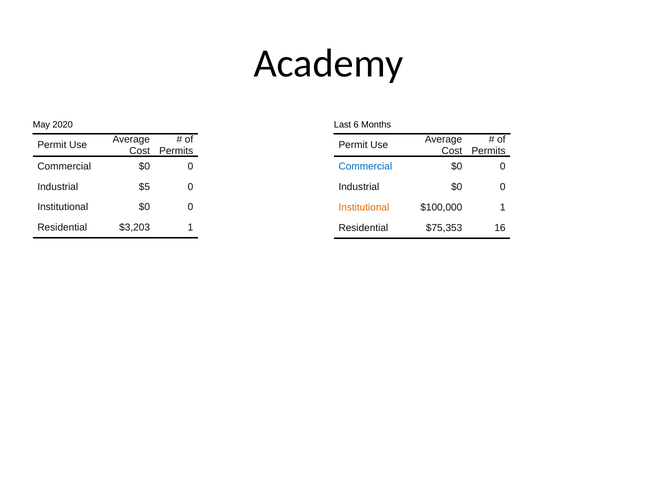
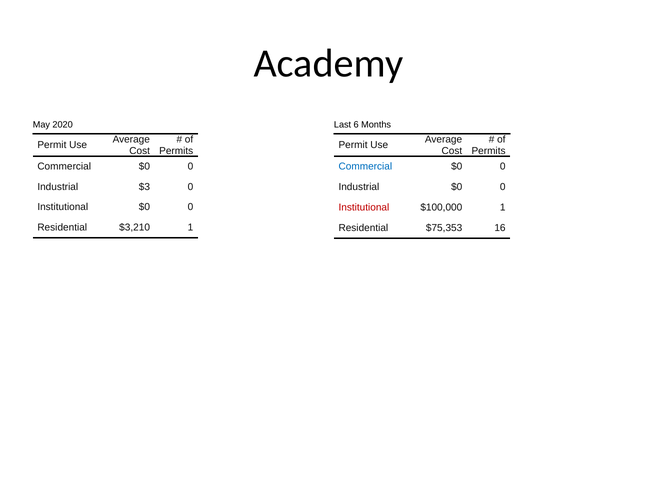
$5: $5 -> $3
Institutional at (364, 207) colour: orange -> red
$3,203: $3,203 -> $3,210
